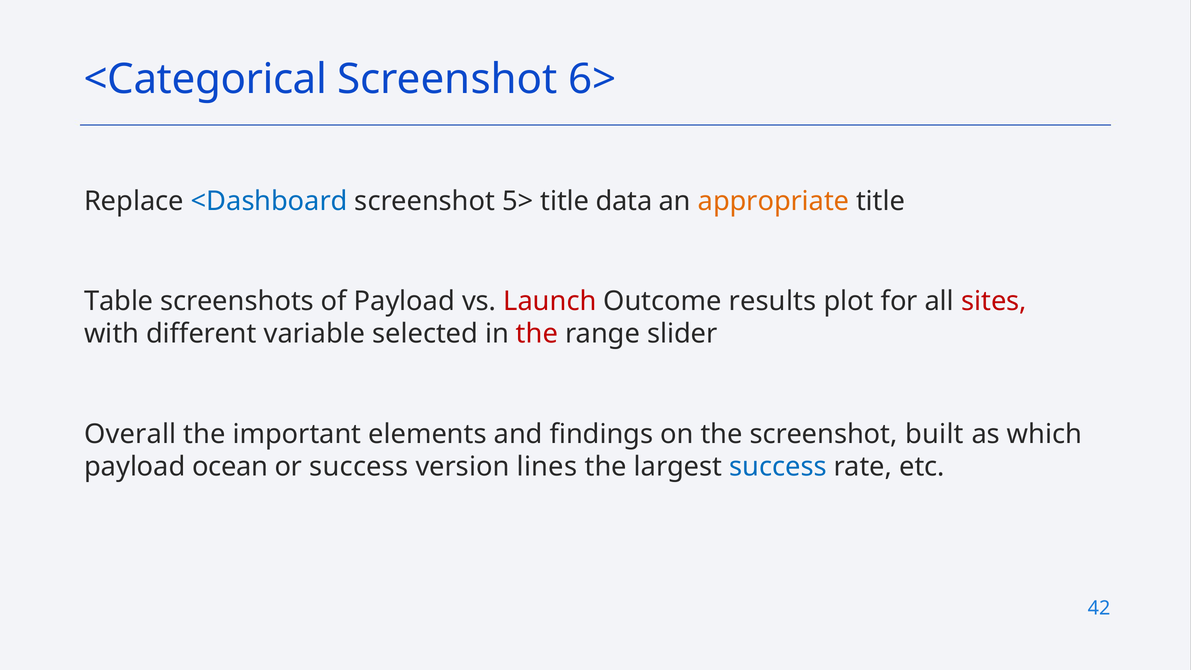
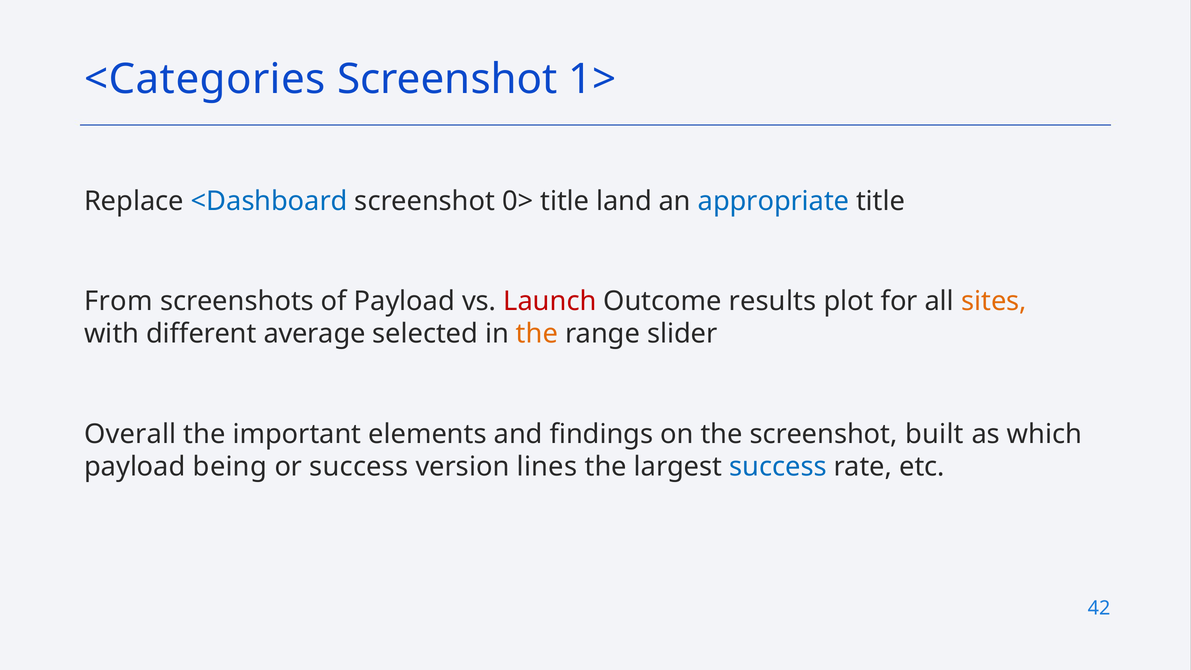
<Categorical: <Categorical -> <Categories
6>: 6> -> 1>
5>: 5> -> 0>
data: data -> land
appropriate colour: orange -> blue
Table: Table -> From
sites colour: red -> orange
variable: variable -> average
the at (537, 334) colour: red -> orange
ocean: ocean -> being
